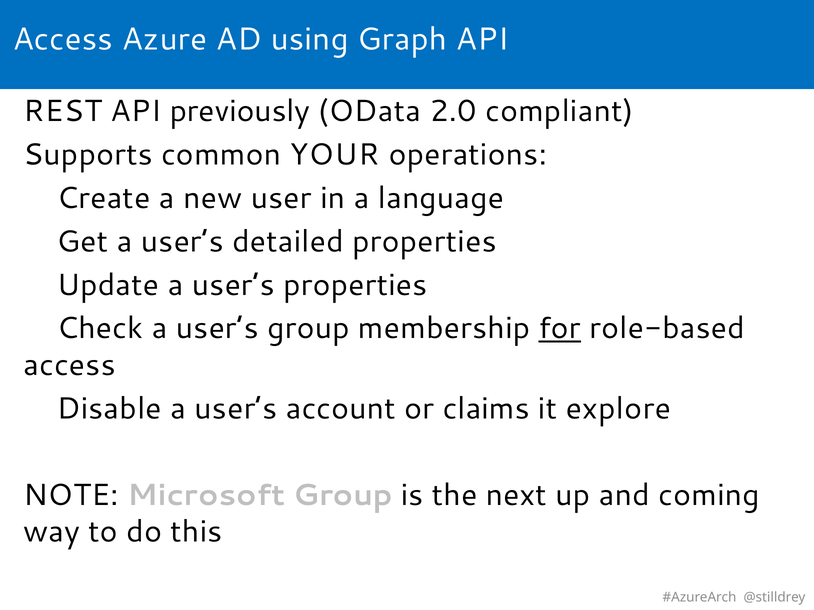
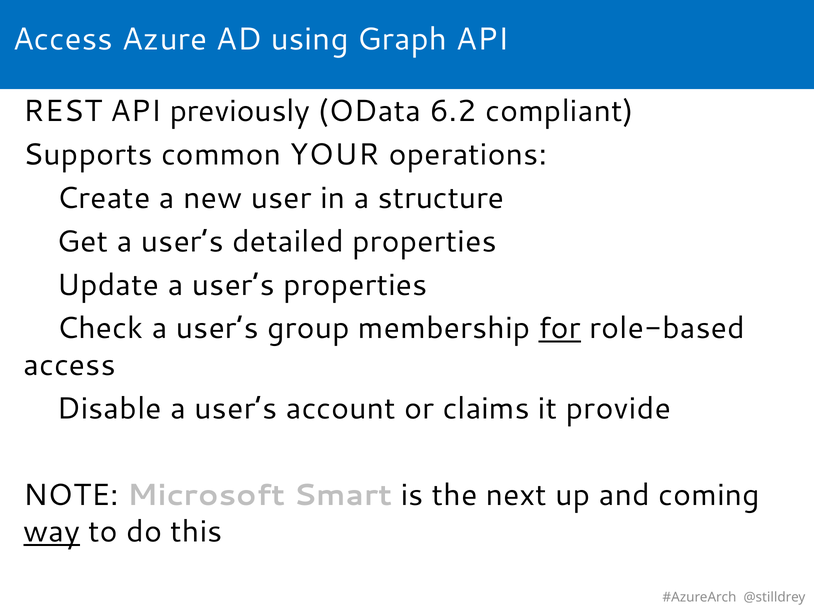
2.0: 2.0 -> 6.2
language: language -> structure
explore: explore -> provide
Microsoft Group: Group -> Smart
way underline: none -> present
